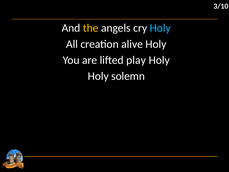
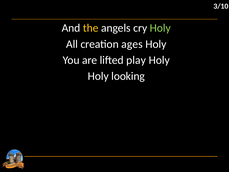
Holy at (160, 28) colour: light blue -> light green
alive: alive -> ages
solemn: solemn -> looking
